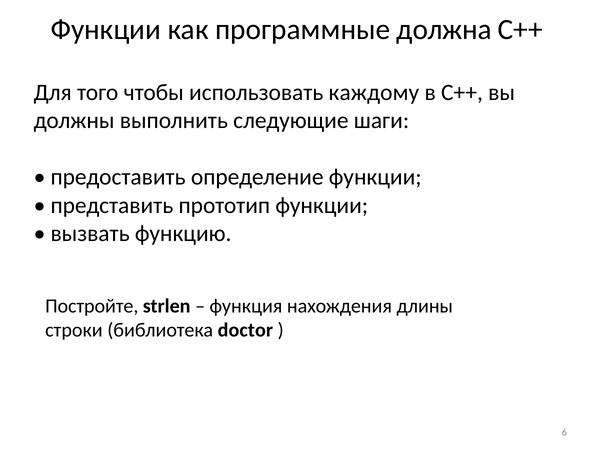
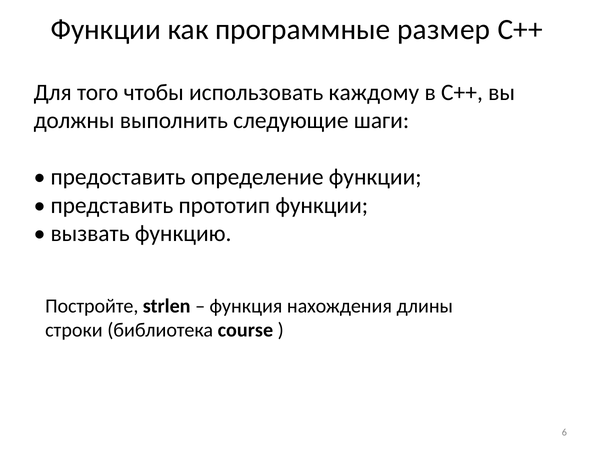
должна: должна -> размер
doctor: doctor -> course
